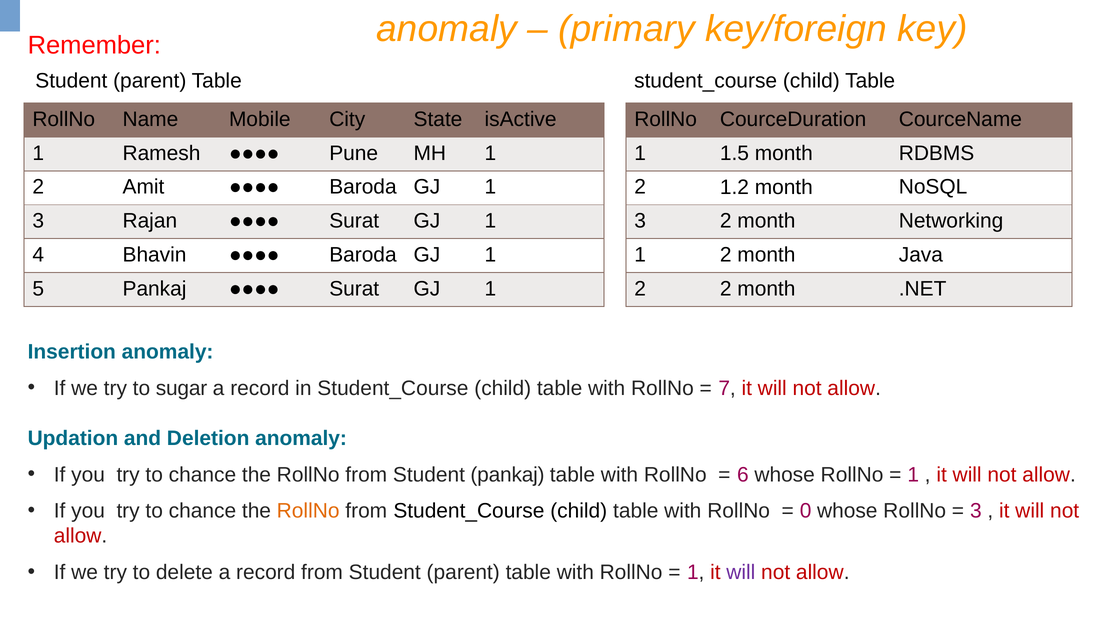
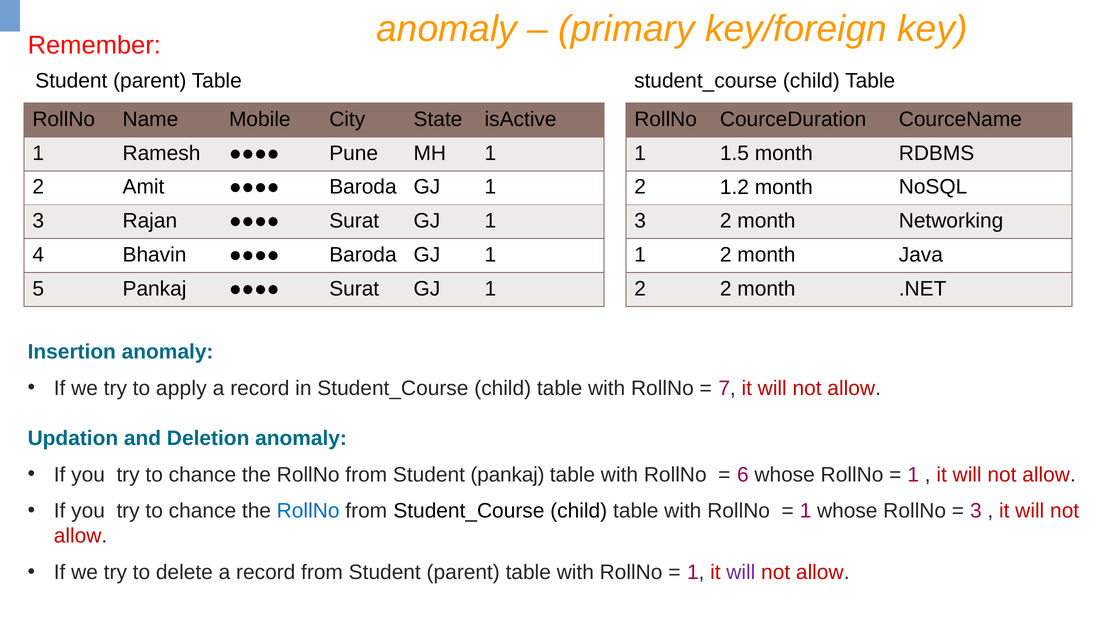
sugar: sugar -> apply
RollNo at (308, 511) colour: orange -> blue
0 at (806, 511): 0 -> 1
